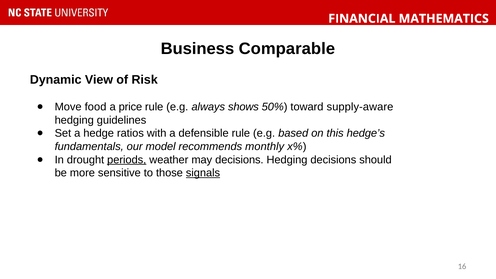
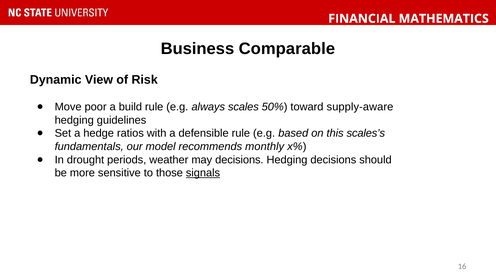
food: food -> poor
price: price -> build
shows: shows -> scales
hedge’s: hedge’s -> scales’s
periods underline: present -> none
